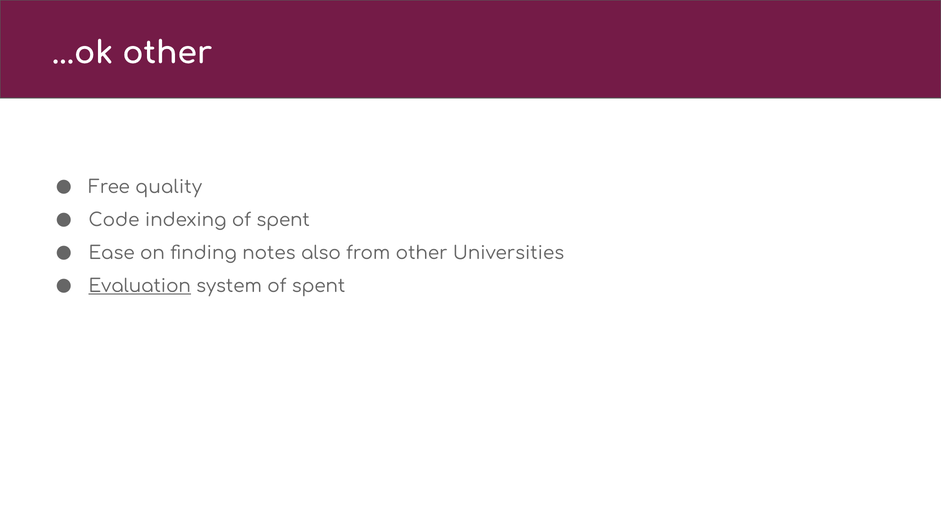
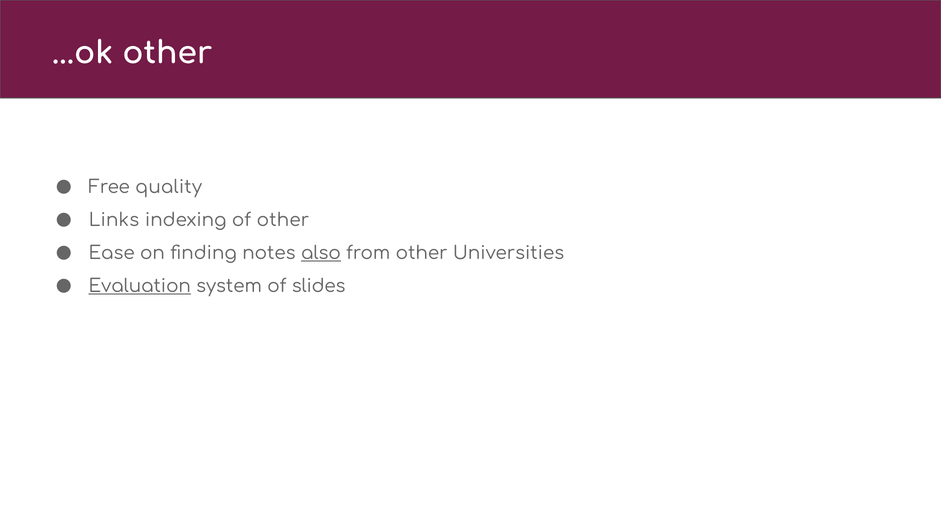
Code: Code -> Links
indexing of spent: spent -> other
also underline: none -> present
system of spent: spent -> slides
